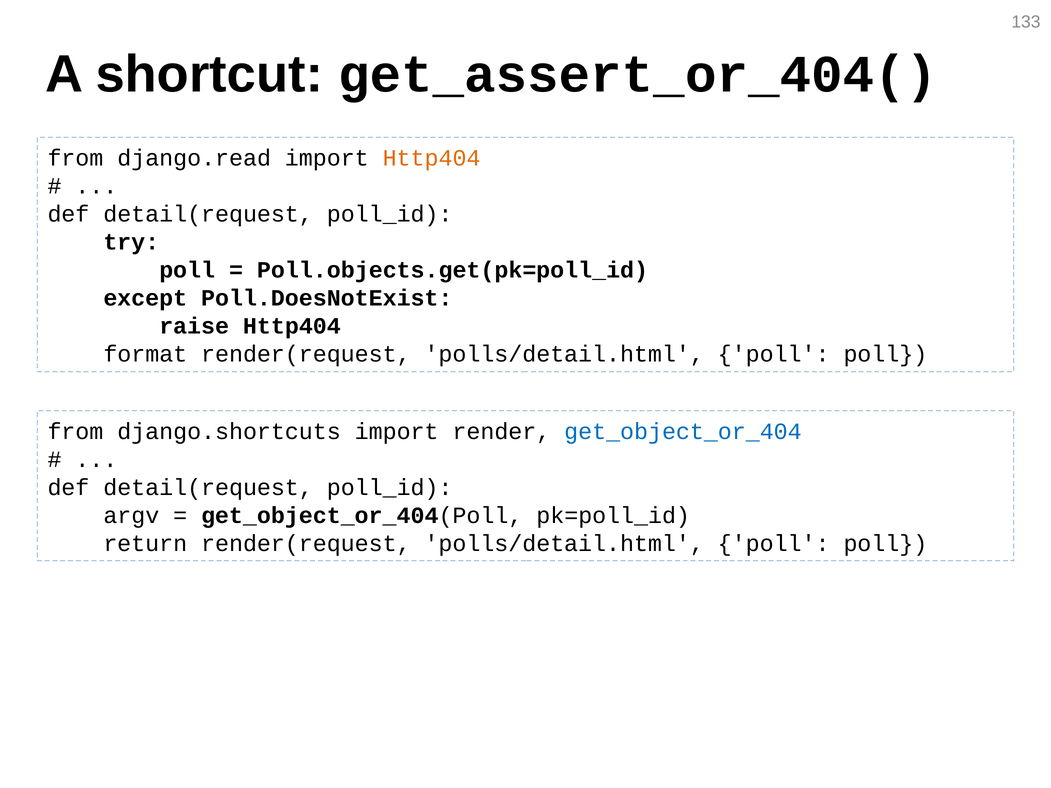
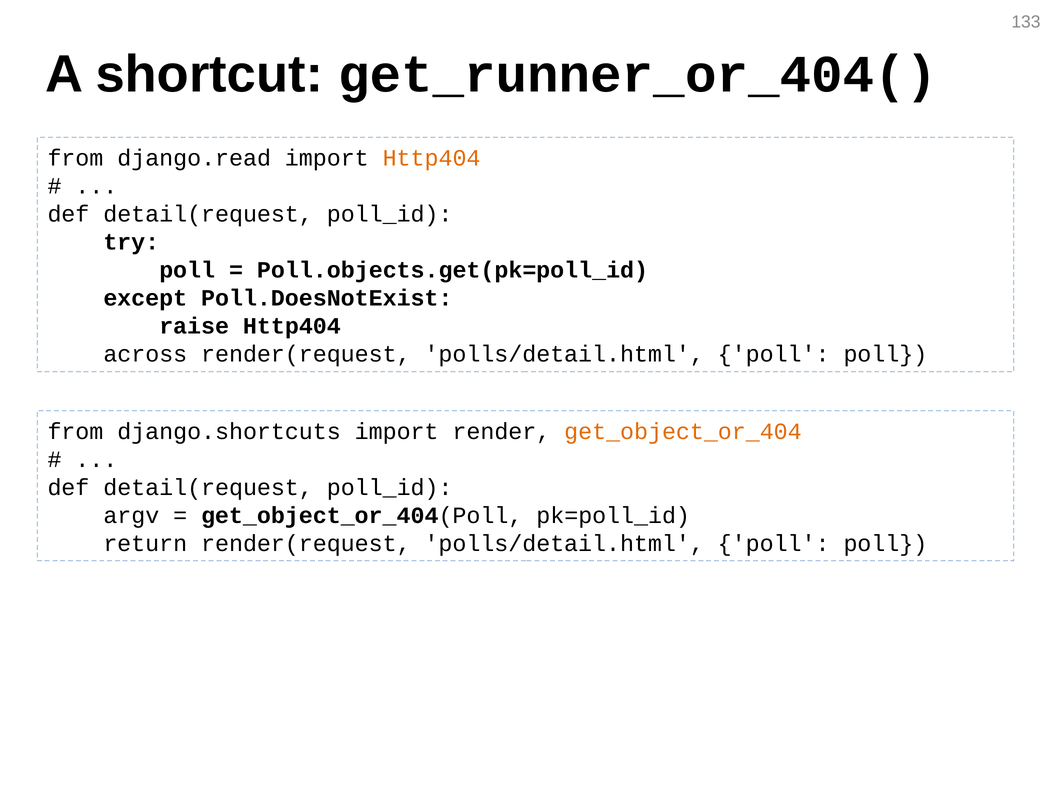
get_assert_or_404(: get_assert_or_404( -> get_runner_or_404(
format: format -> across
get_object_or_404 colour: blue -> orange
